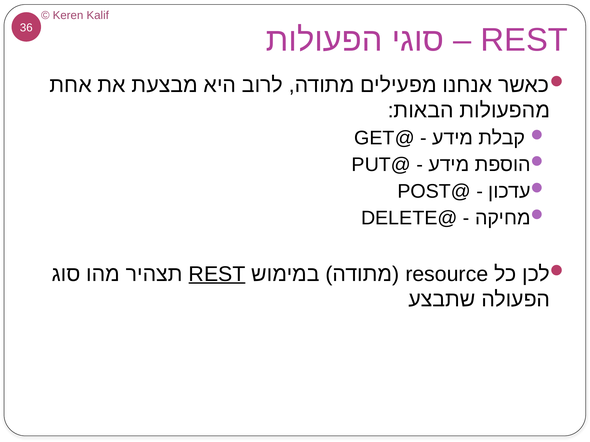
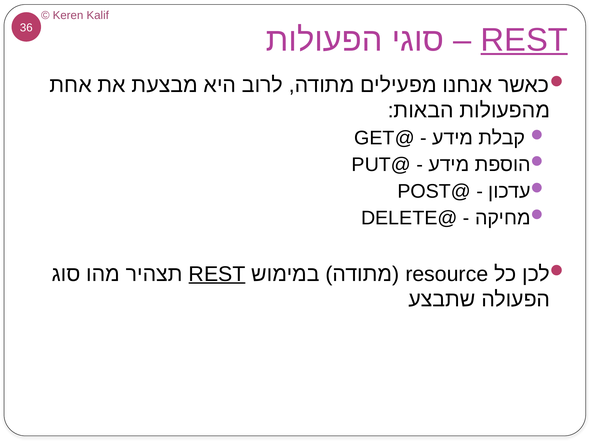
REST at (524, 40) underline: none -> present
